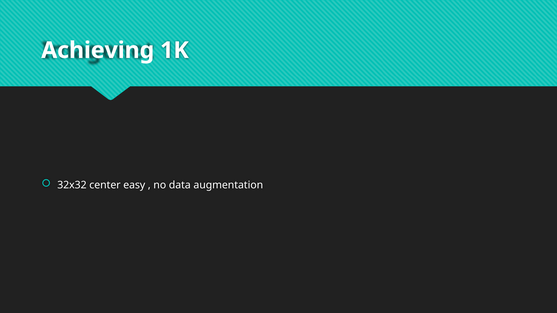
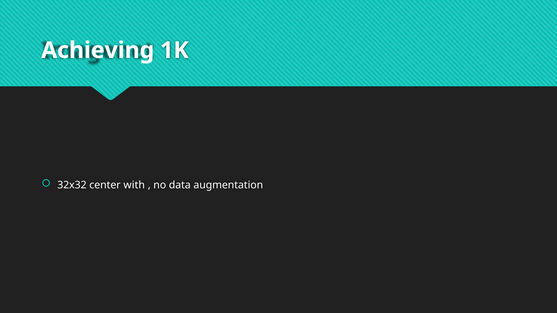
easy: easy -> with
